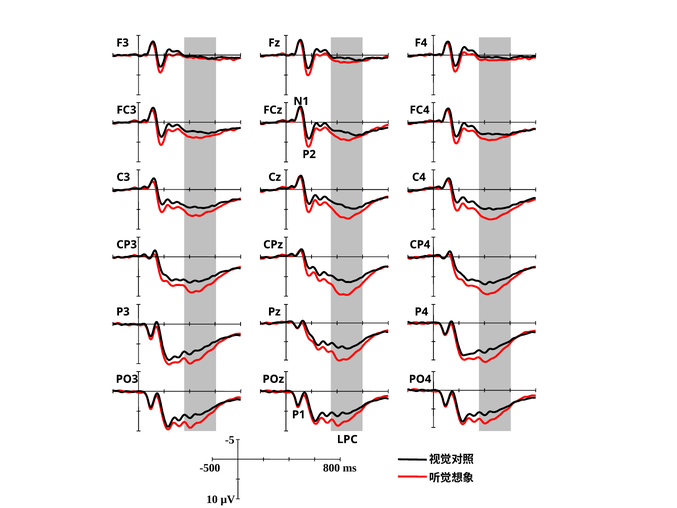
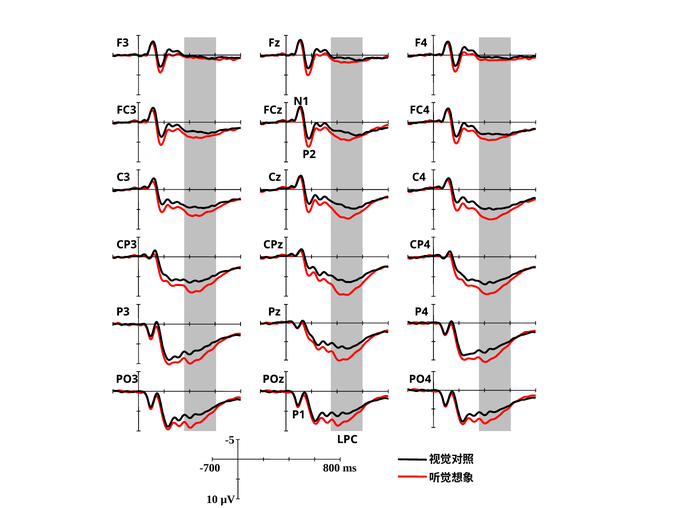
-500: -500 -> -700
